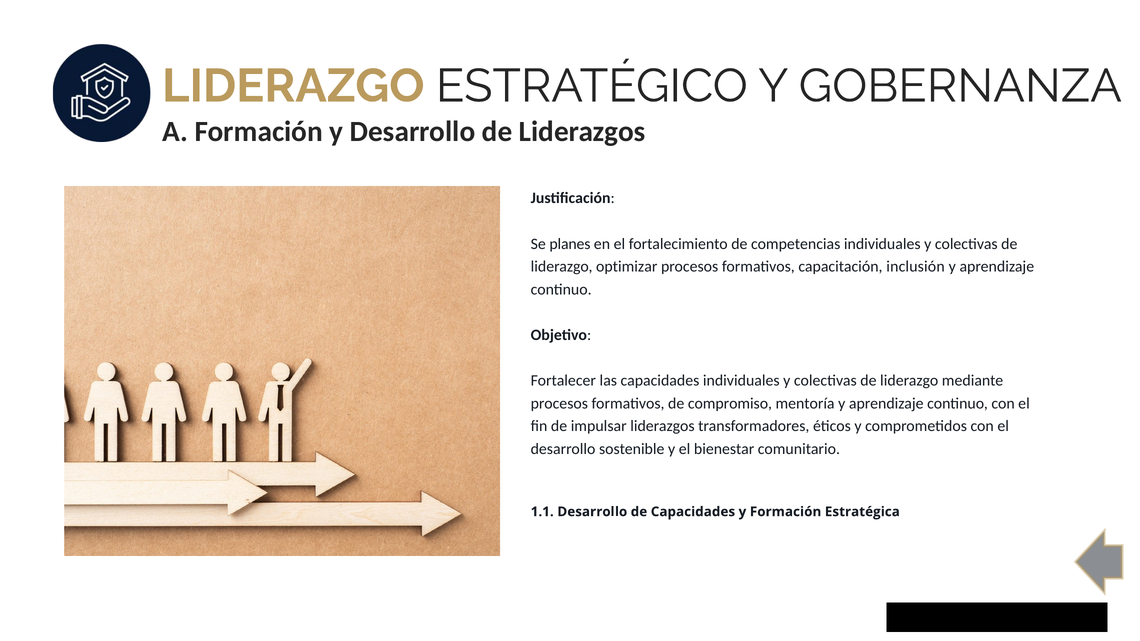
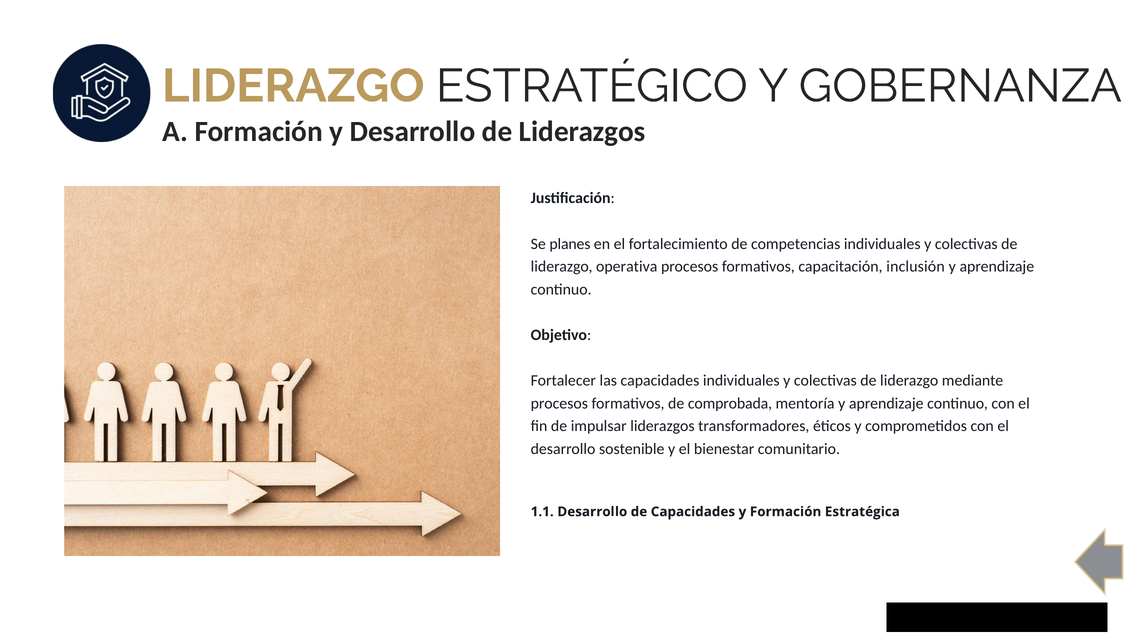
optimizar: optimizar -> operativa
compromiso: compromiso -> comprobada
